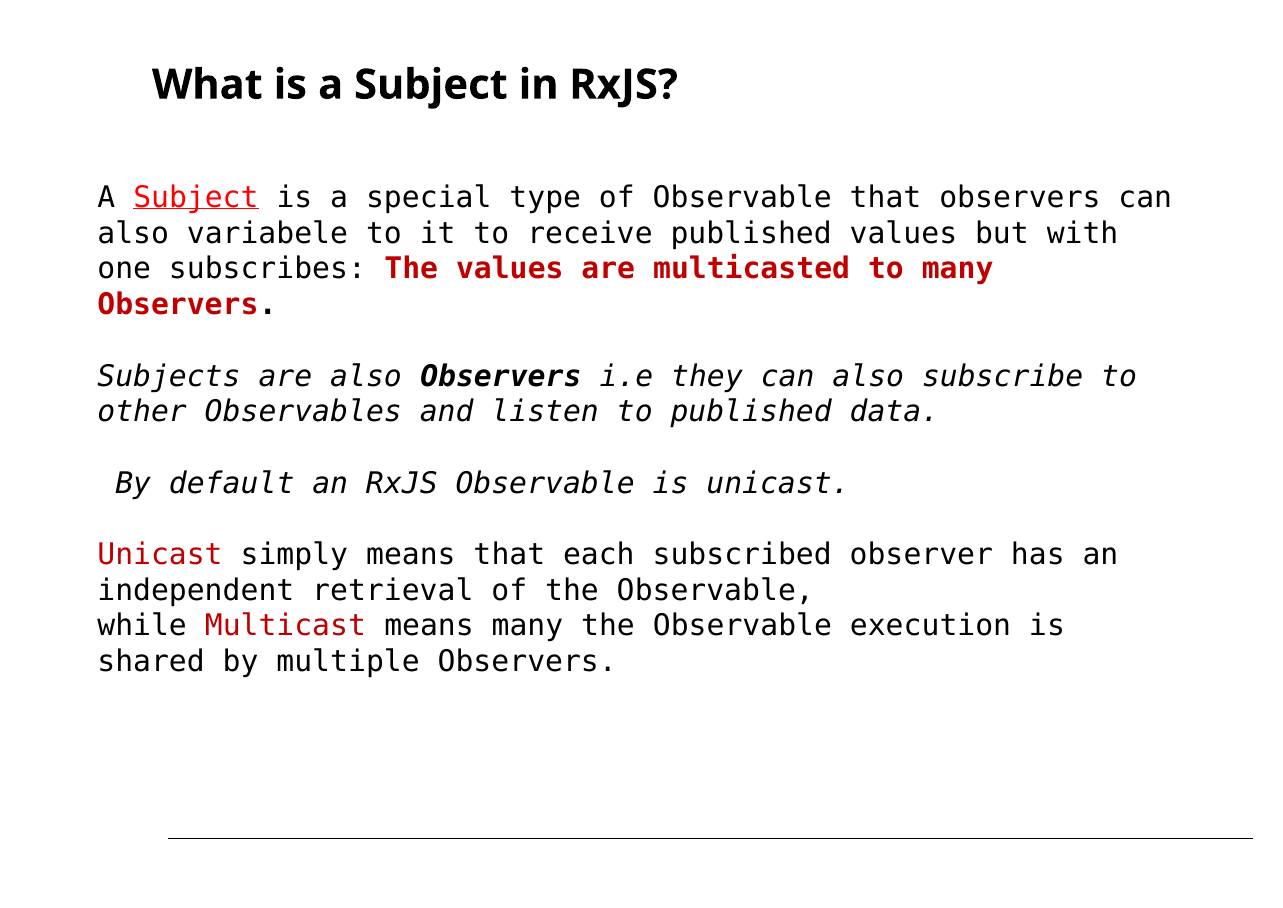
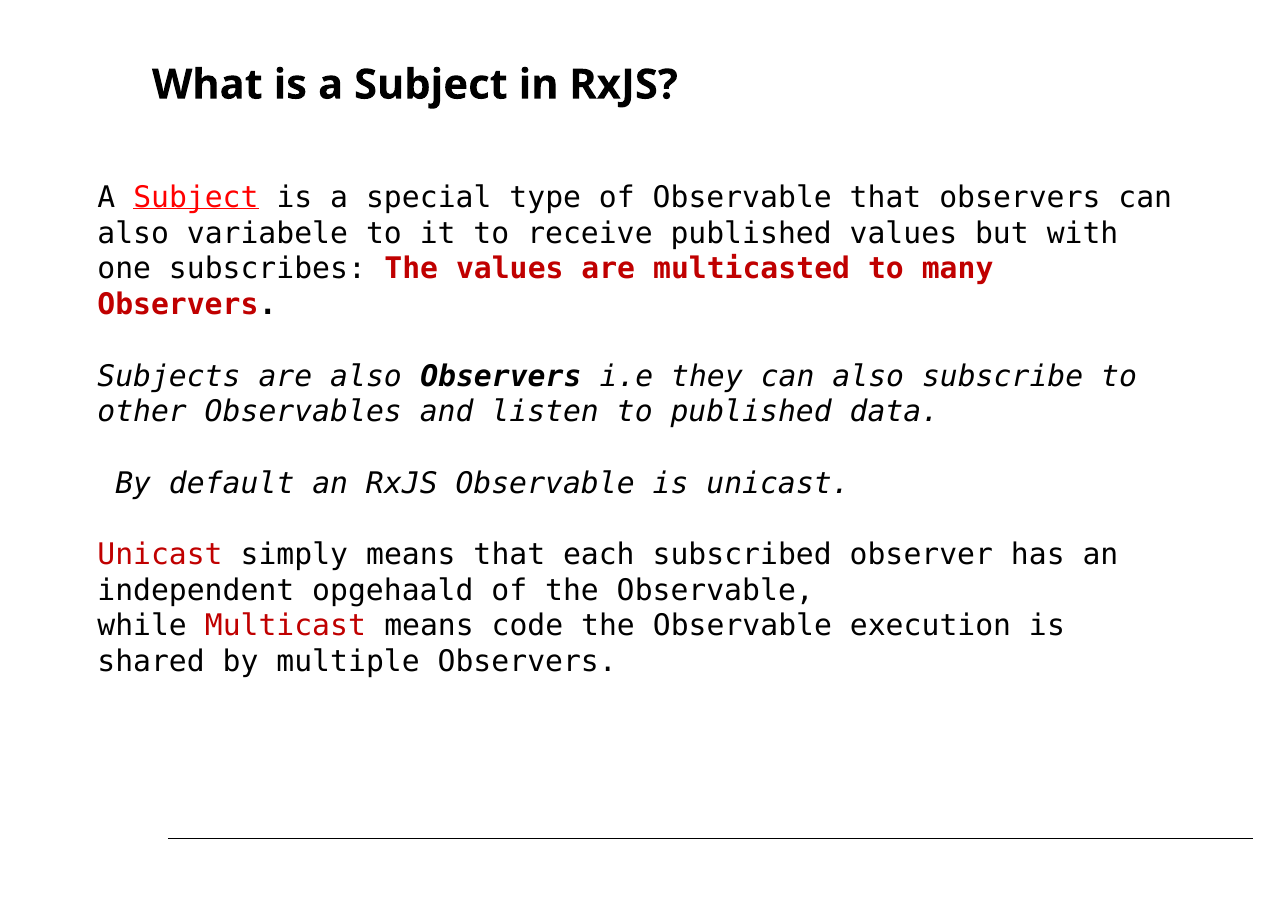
retrieval: retrieval -> opgehaald
means many: many -> code
